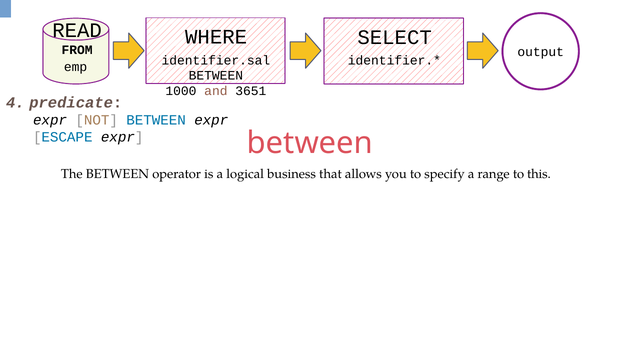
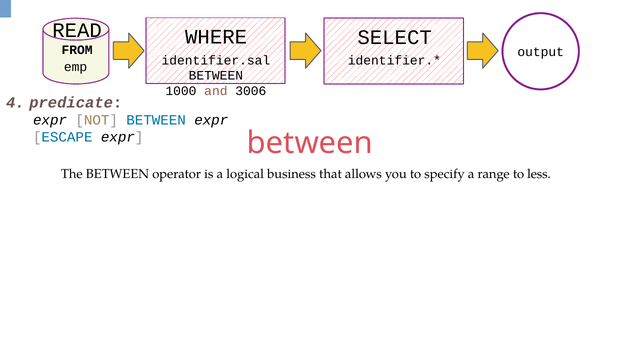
3651: 3651 -> 3006
this: this -> less
